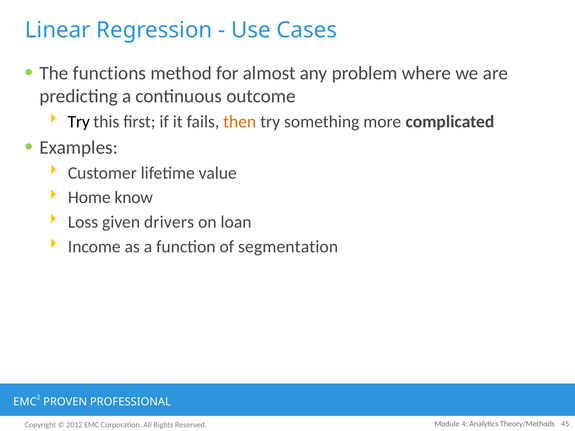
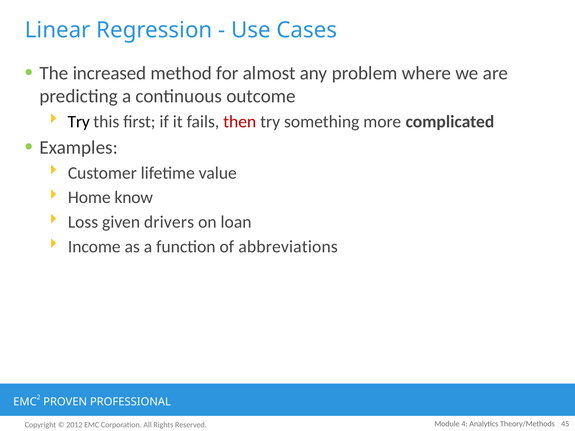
functions: functions -> increased
then colour: orange -> red
segmentation: segmentation -> abbreviations
